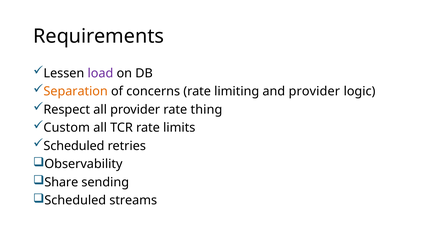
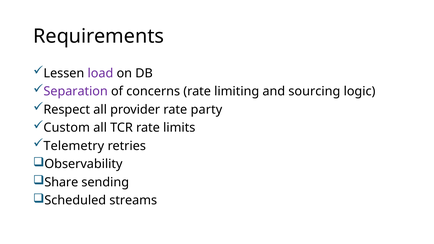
Separation colour: orange -> purple
and provider: provider -> sourcing
thing: thing -> party
Scheduled at (74, 146): Scheduled -> Telemetry
